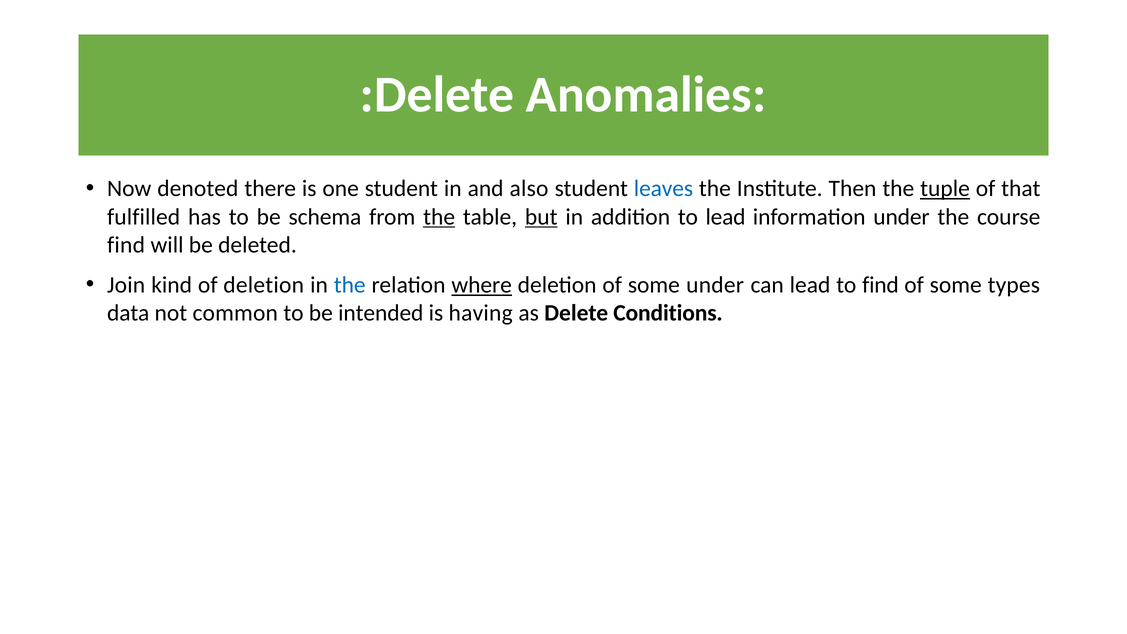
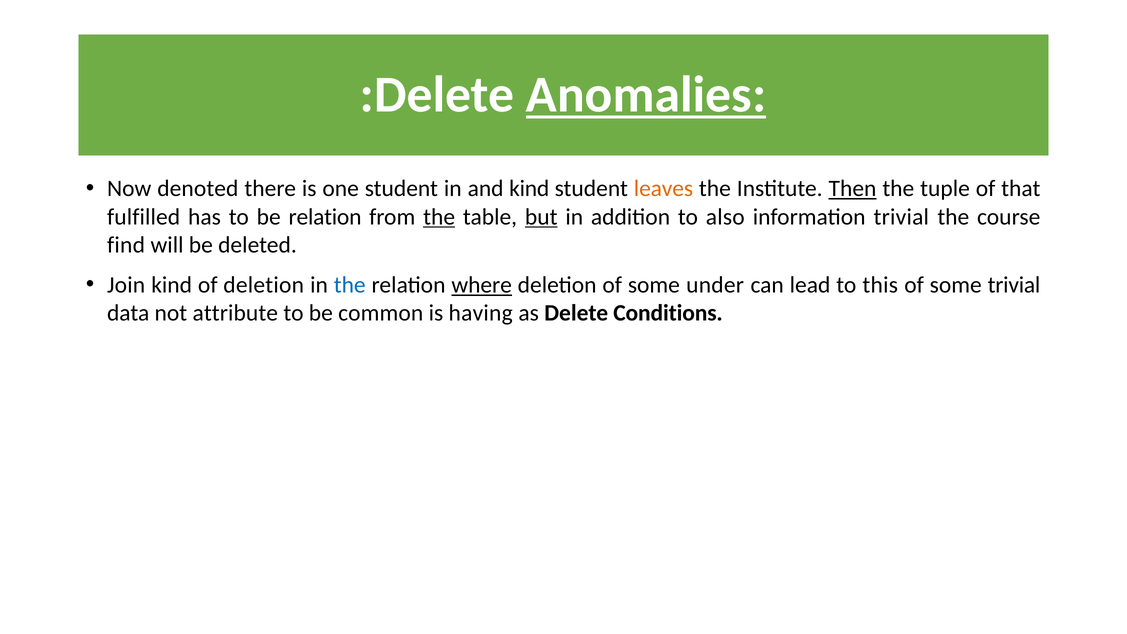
Anomalies underline: none -> present
and also: also -> kind
leaves colour: blue -> orange
Then underline: none -> present
tuple underline: present -> none
be schema: schema -> relation
to lead: lead -> also
information under: under -> trivial
to find: find -> this
some types: types -> trivial
common: common -> attribute
intended: intended -> common
